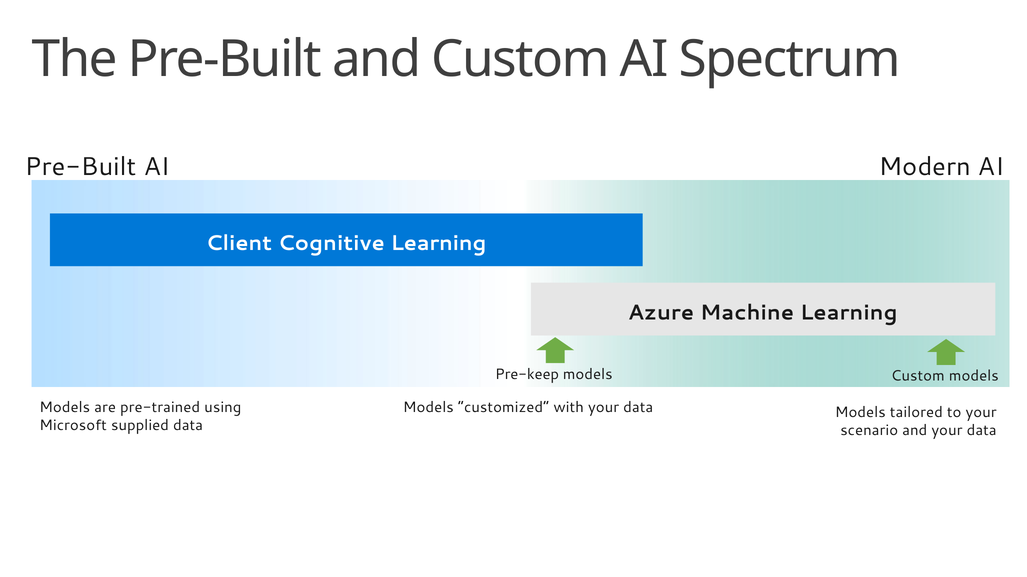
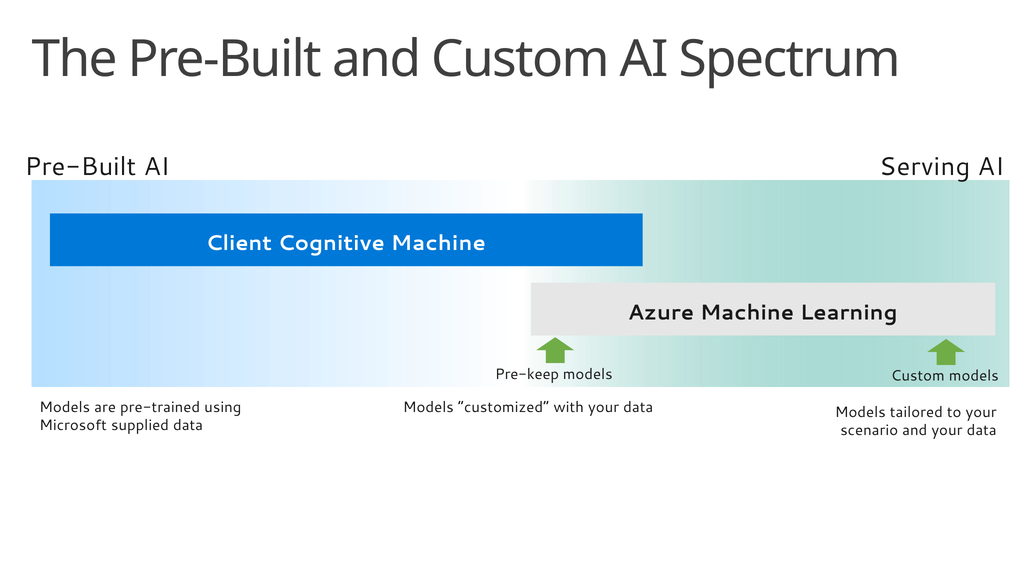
Modern: Modern -> Serving
Cognitive Learning: Learning -> Machine
